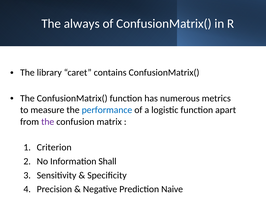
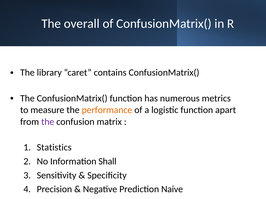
always: always -> overall
performance colour: blue -> orange
Criterion: Criterion -> Statistics
